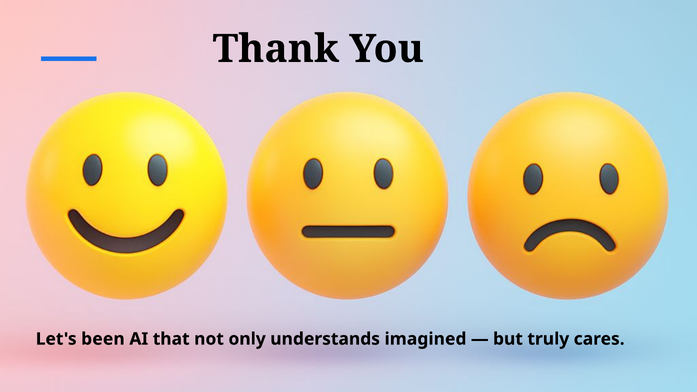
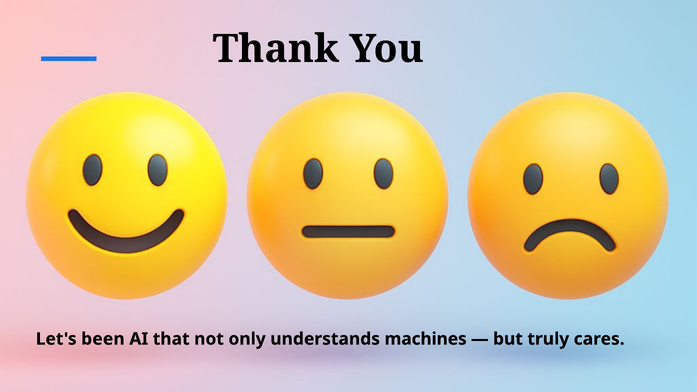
imagined: imagined -> machines
